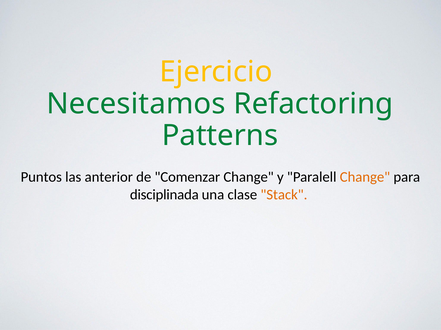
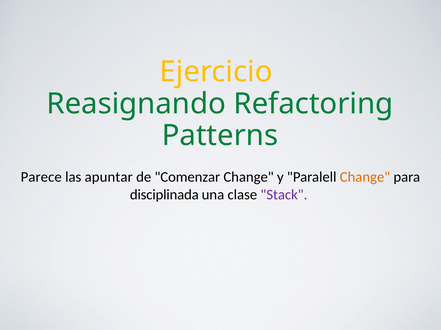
Necesitamos: Necesitamos -> Reasignando
Puntos: Puntos -> Parece
anterior: anterior -> apuntar
Stack colour: orange -> purple
